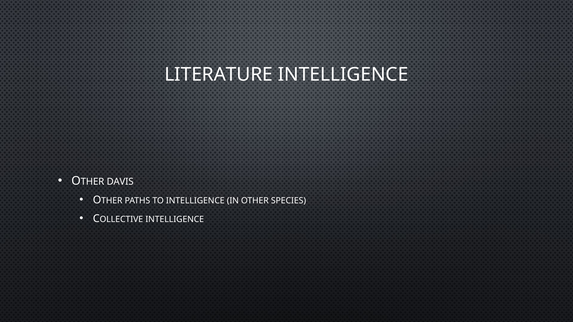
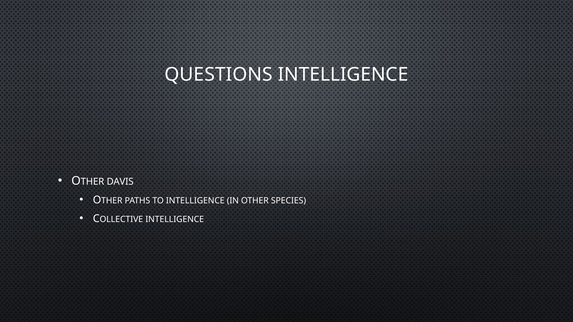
LITERATURE: LITERATURE -> QUESTIONS
